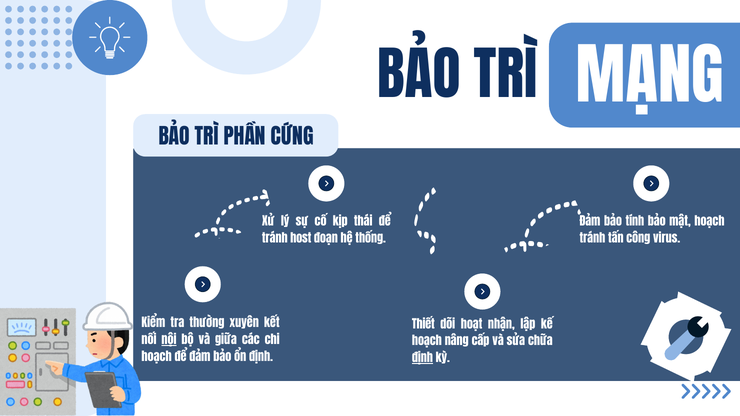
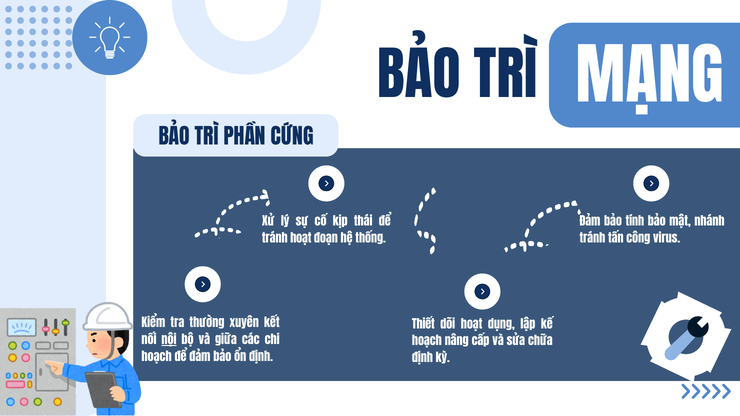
mật hoạch: hoạch -> nhánh
tránh host: host -> hoạt
nhận: nhận -> dụng
định at (422, 359) underline: present -> none
